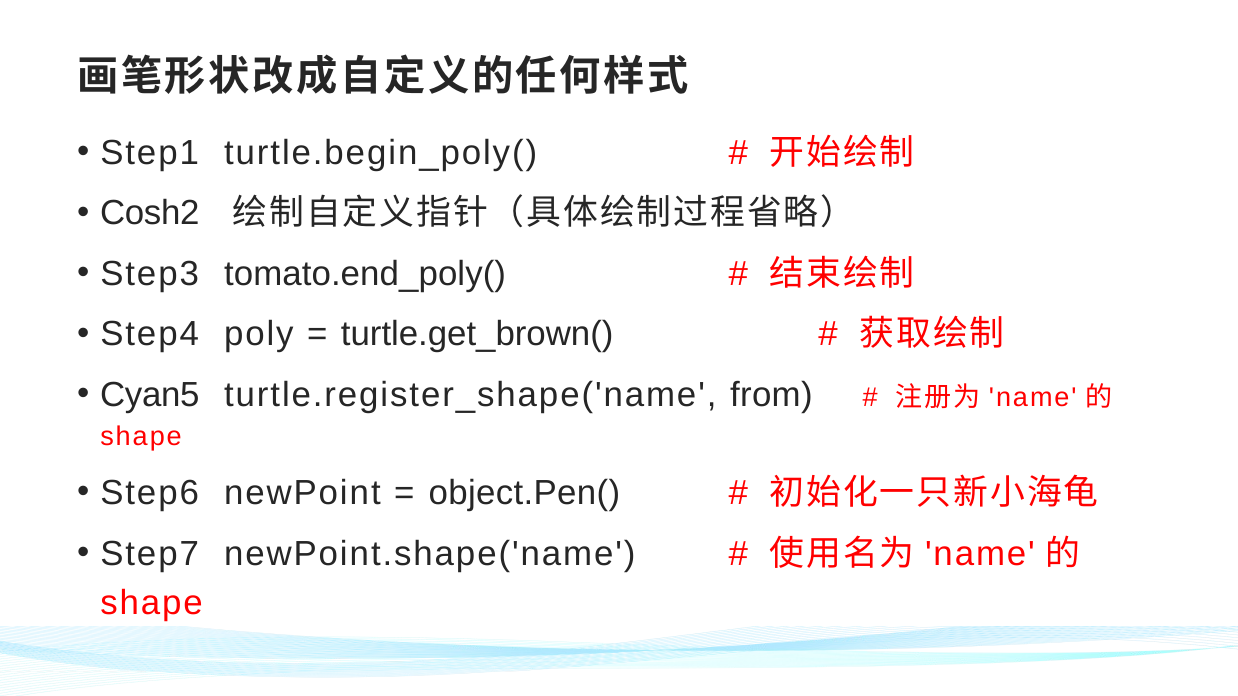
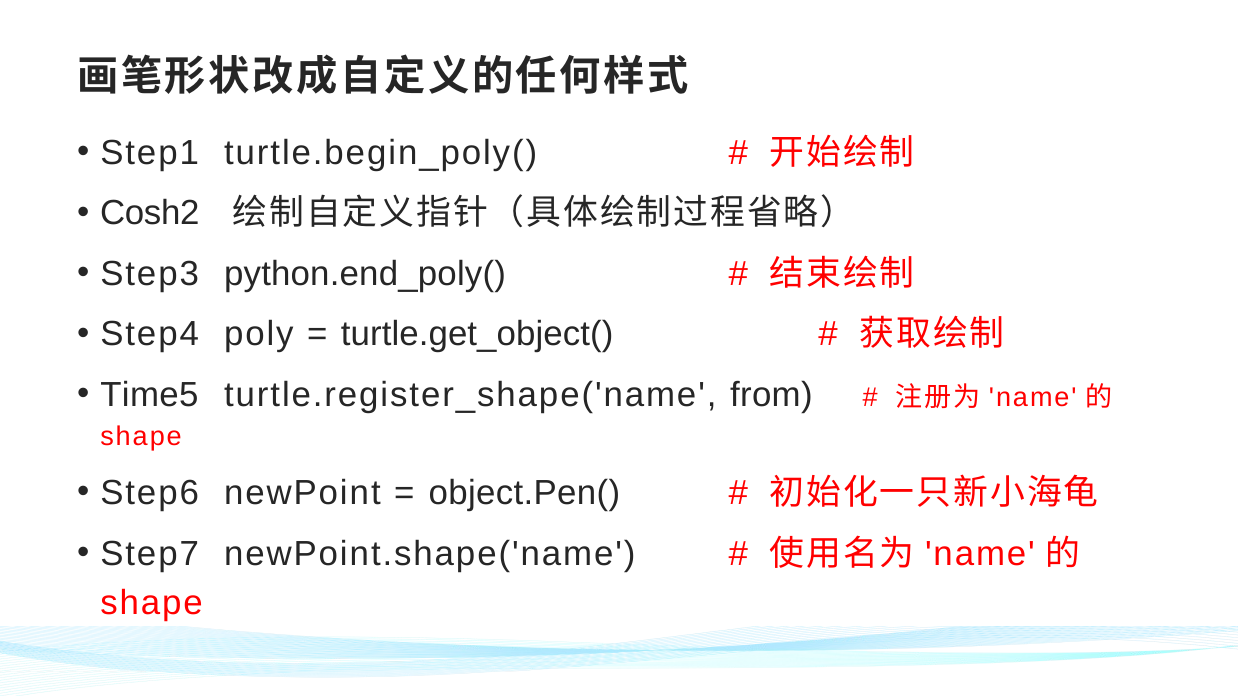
tomato.end_poly(: tomato.end_poly( -> python.end_poly(
turtle.get_brown(: turtle.get_brown( -> turtle.get_object(
Cyan5: Cyan5 -> Time5
